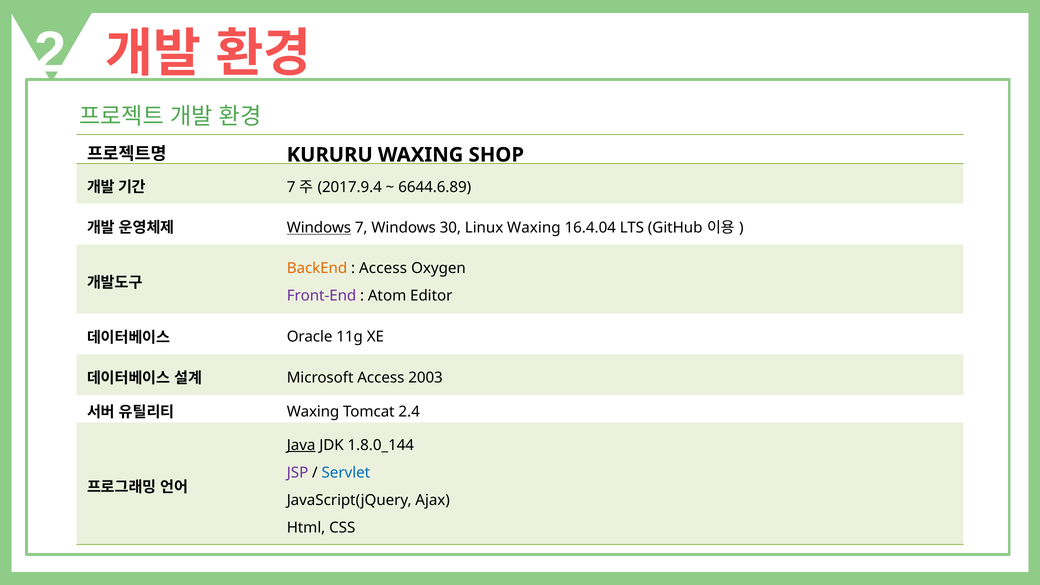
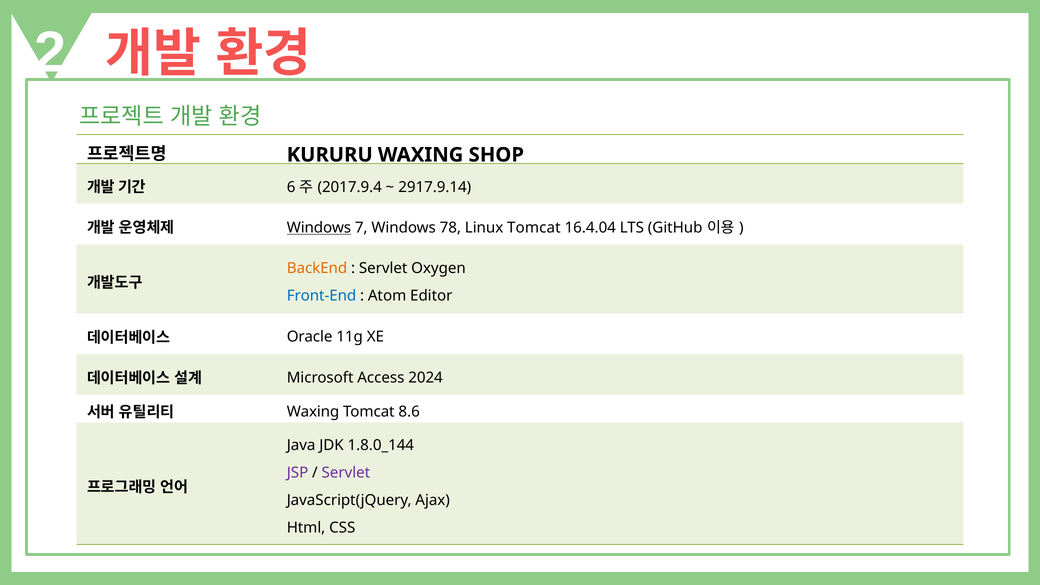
7 at (291, 187): 7 -> 6
6644.6.89: 6644.6.89 -> 2917.9.14
30: 30 -> 78
Linux Waxing: Waxing -> Tomcat
Access at (383, 268): Access -> Servlet
Front-End colour: purple -> blue
2003: 2003 -> 2024
2.4: 2.4 -> 8.6
Java underline: present -> none
Servlet at (346, 473) colour: blue -> purple
